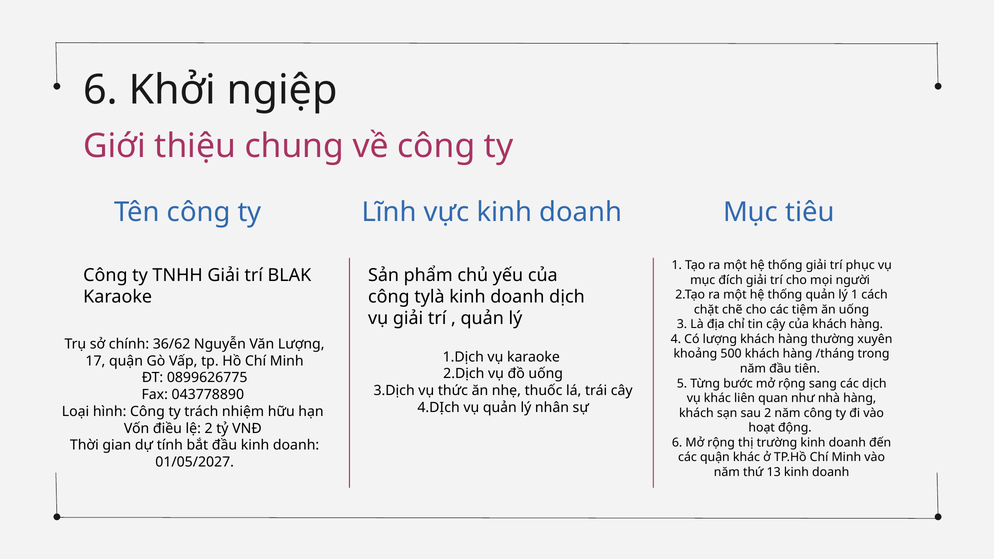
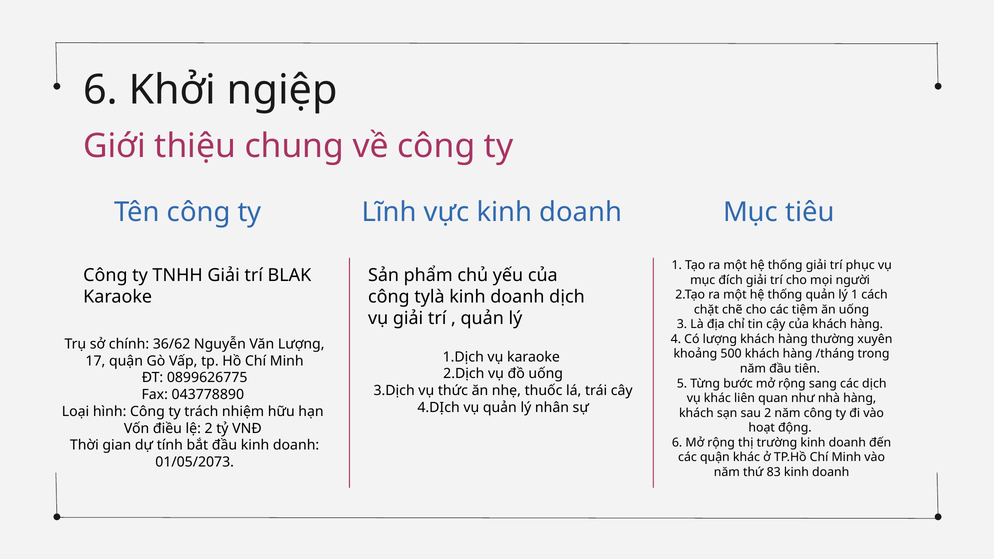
01/05/2027: 01/05/2027 -> 01/05/2073
13: 13 -> 83
